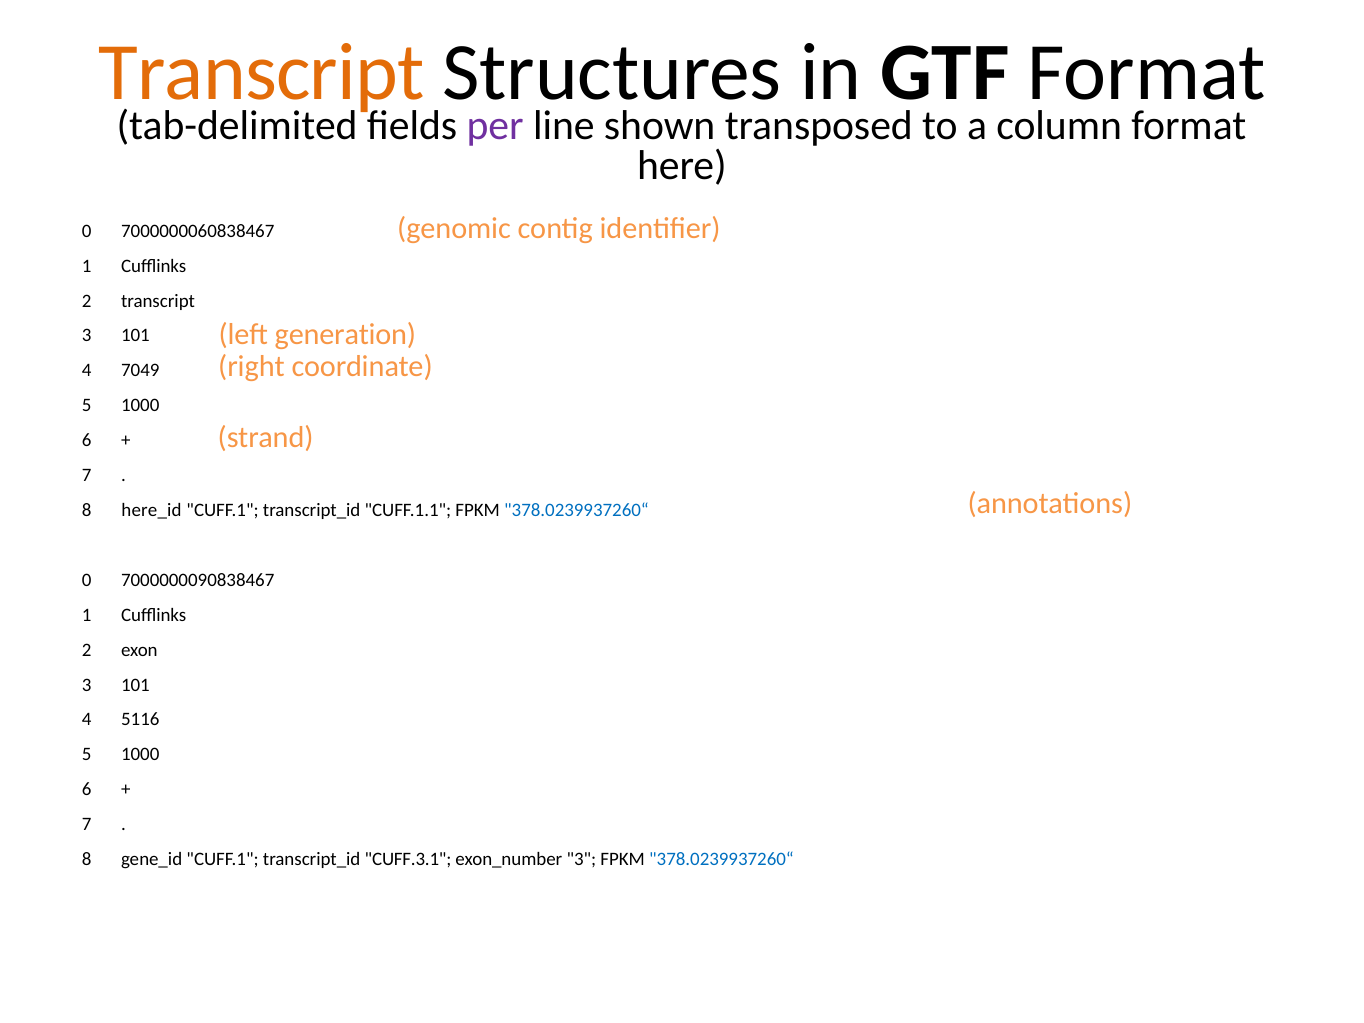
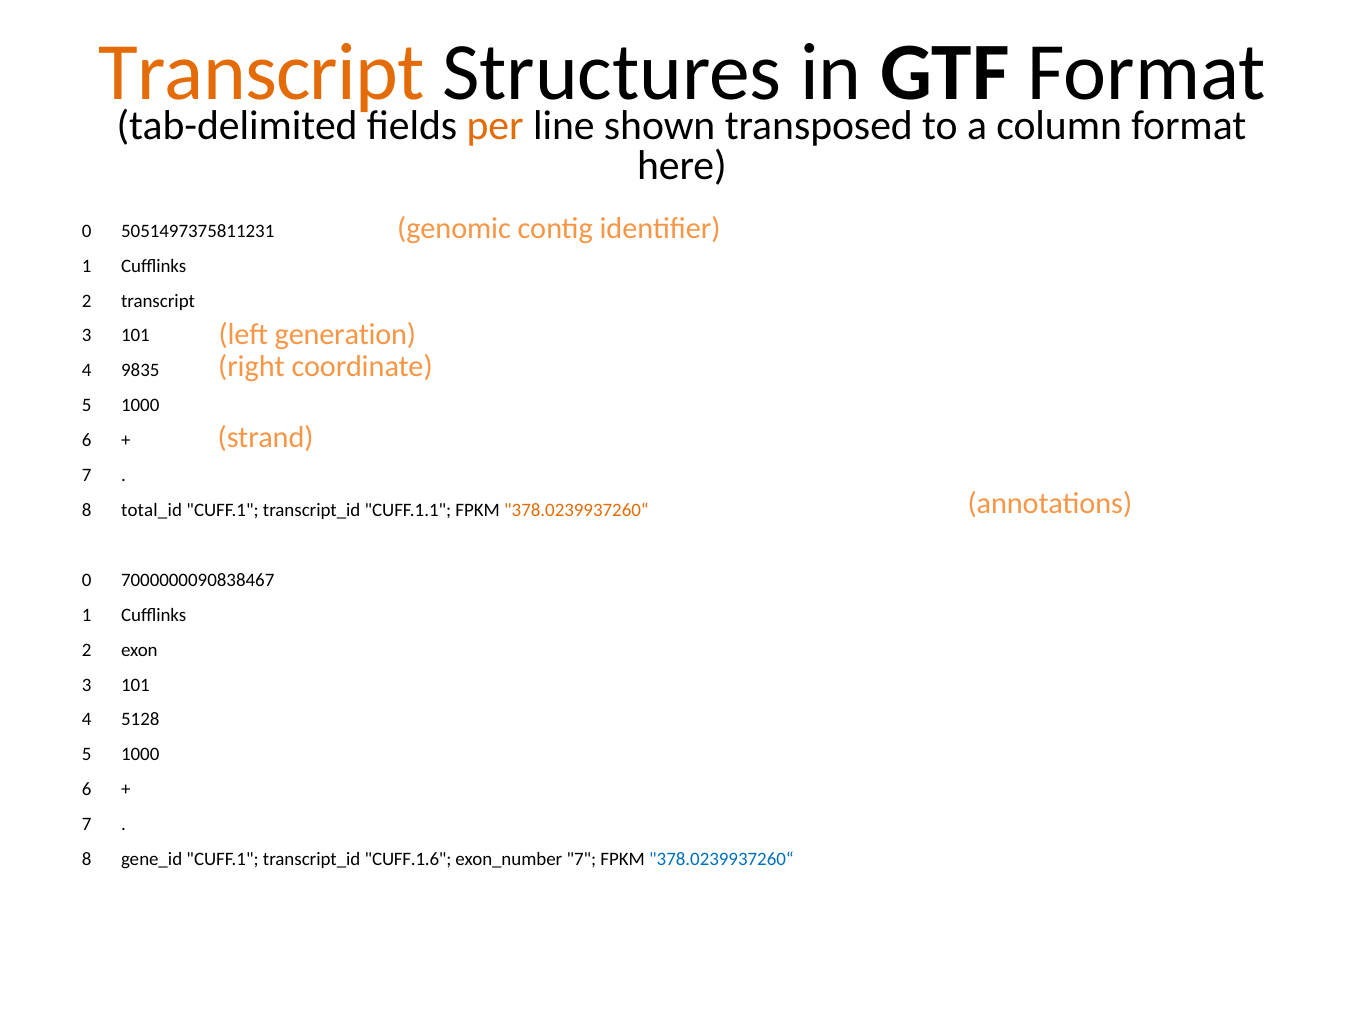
per colour: purple -> orange
7000000060838467: 7000000060838467 -> 5051497375811231
7049: 7049 -> 9835
here_id: here_id -> total_id
378.0239937260“ at (576, 510) colour: blue -> orange
5116: 5116 -> 5128
CUFF.3.1: CUFF.3.1 -> CUFF.1.6
exon_number 3: 3 -> 7
